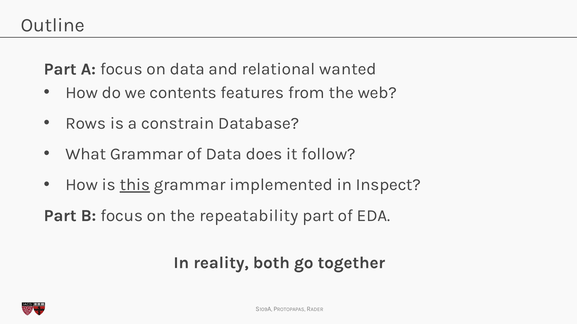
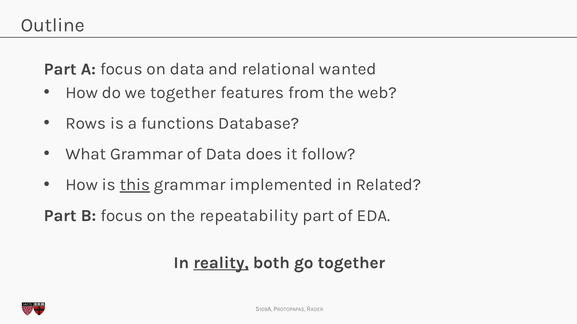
we contents: contents -> together
constrain: constrain -> functions
Inspect: Inspect -> Related
reality underline: none -> present
